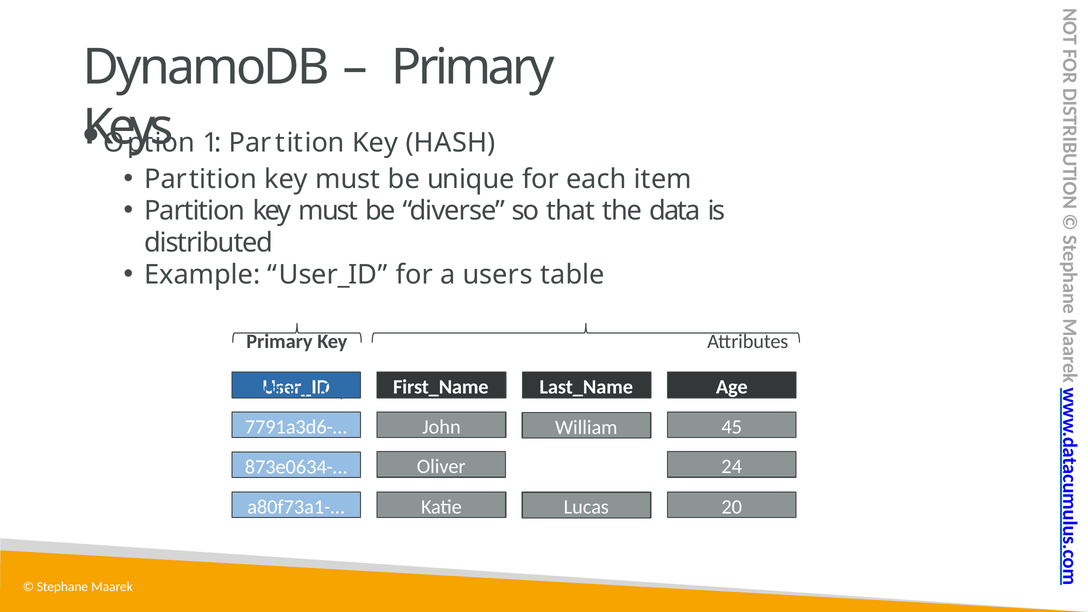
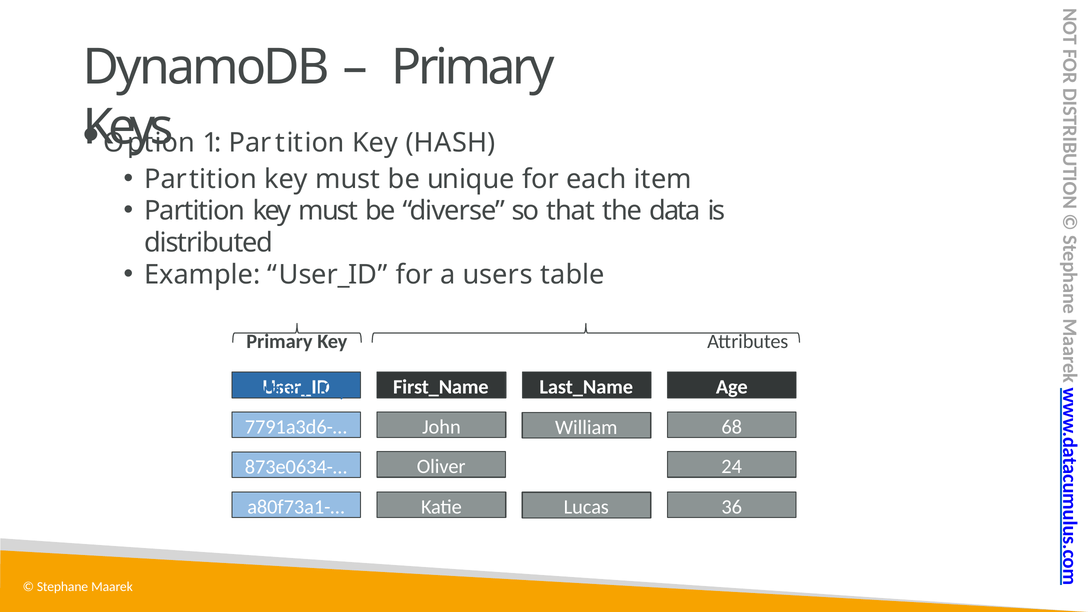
45: 45 -> 68
20: 20 -> 36
